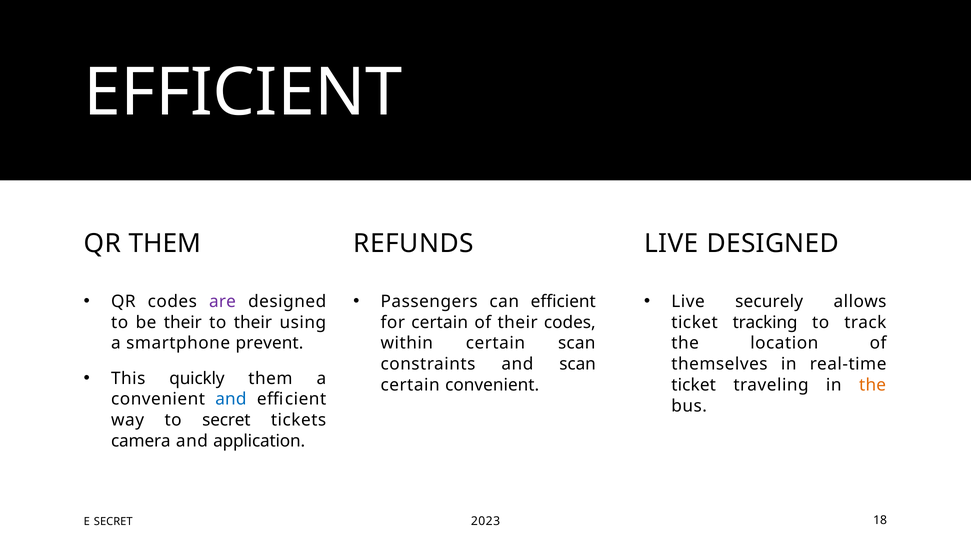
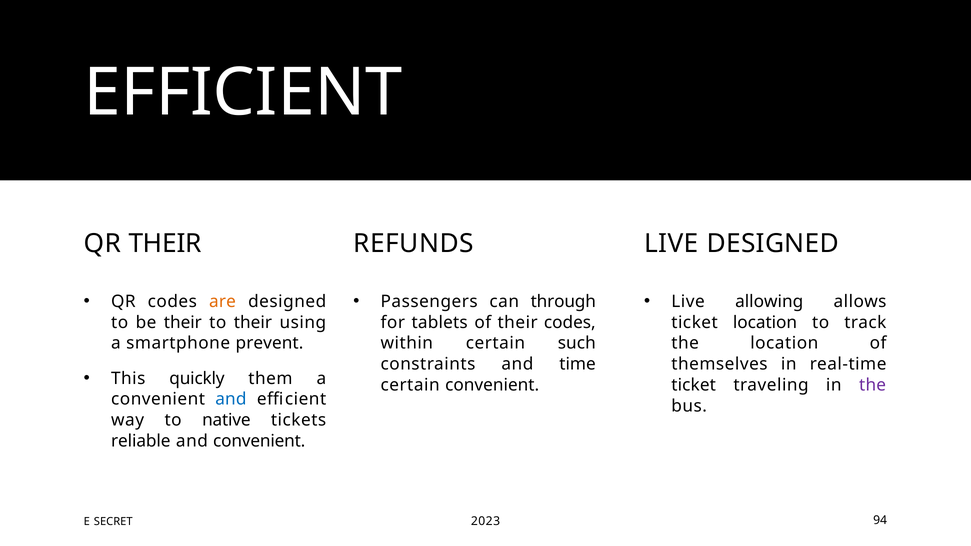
QR THEM: THEM -> THEIR
can efficient: efficient -> through
are colour: purple -> orange
securely: securely -> allowing
for certain: certain -> tablets
ticket tracking: tracking -> location
certain scan: scan -> such
and scan: scan -> time
the at (873, 385) colour: orange -> purple
to secret: secret -> native
camera: camera -> reliable
and application: application -> convenient
18: 18 -> 94
